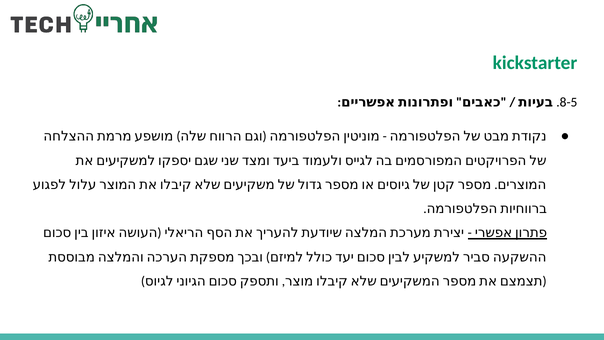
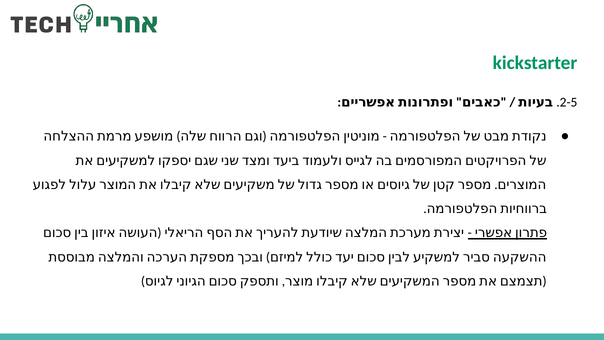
8-5: 8-5 -> 2-5
